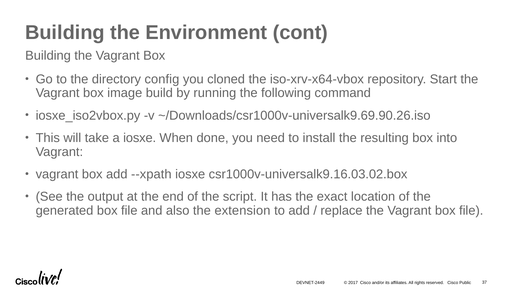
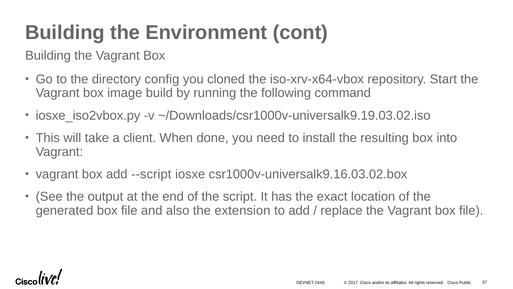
~/Downloads/csr1000v-universalk9.69.90.26.iso: ~/Downloads/csr1000v-universalk9.69.90.26.iso -> ~/Downloads/csr1000v-universalk9.19.03.02.iso
a iosxe: iosxe -> client
--xpath: --xpath -> --script
